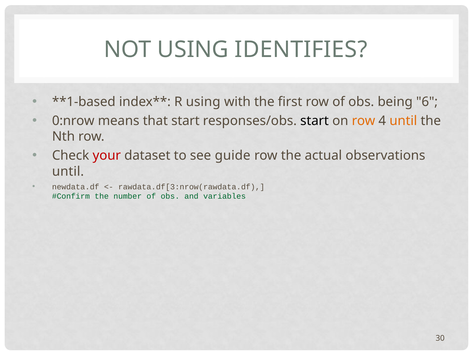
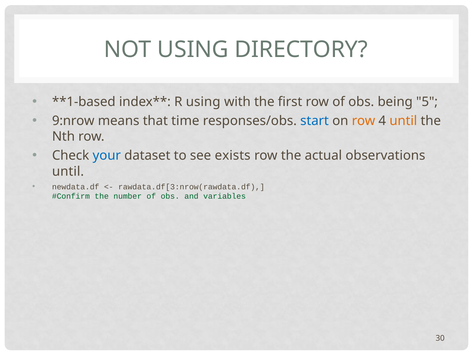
IDENTIFIES: IDENTIFIES -> DIRECTORY
6: 6 -> 5
0:nrow: 0:nrow -> 9:nrow
that start: start -> time
start at (315, 121) colour: black -> blue
your colour: red -> blue
guide: guide -> exists
